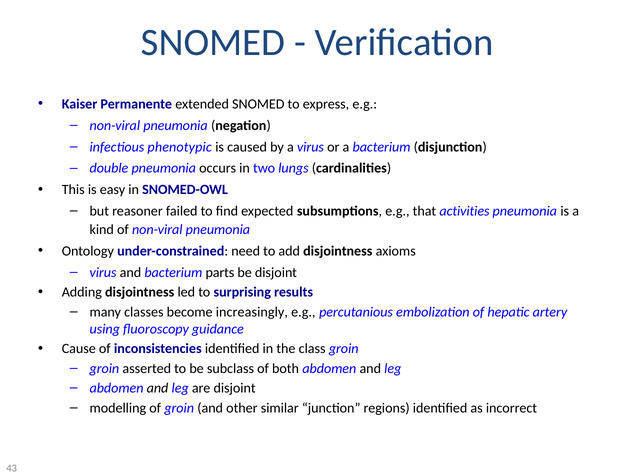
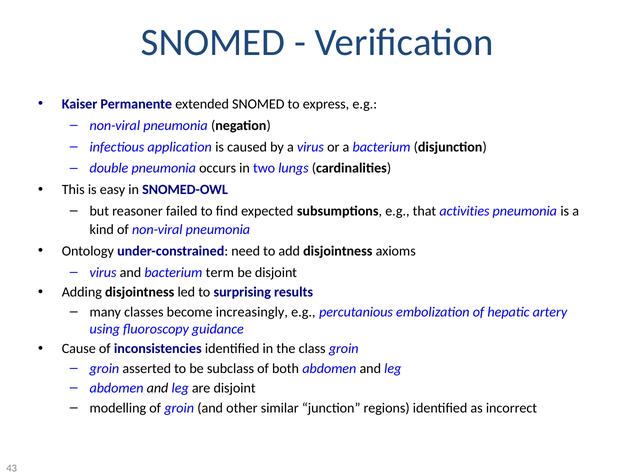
phenotypic: phenotypic -> application
parts: parts -> term
